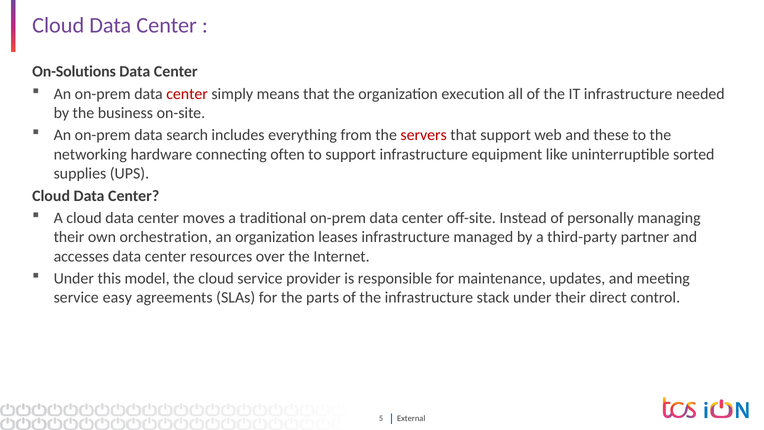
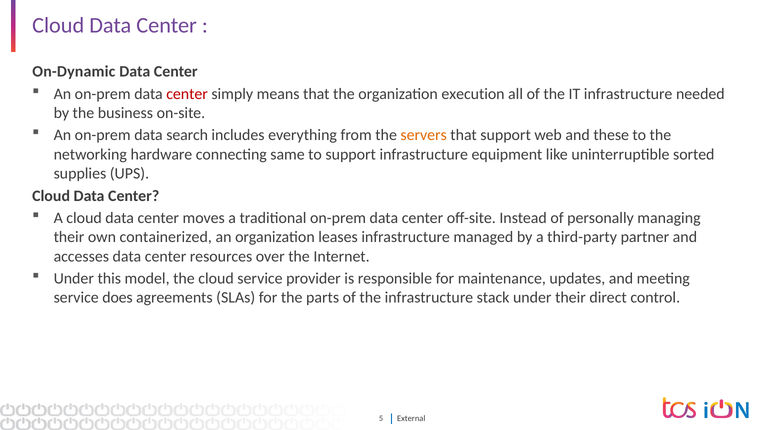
On-Solutions: On-Solutions -> On-Dynamic
servers colour: red -> orange
often: often -> same
orchestration: orchestration -> containerized
easy: easy -> does
